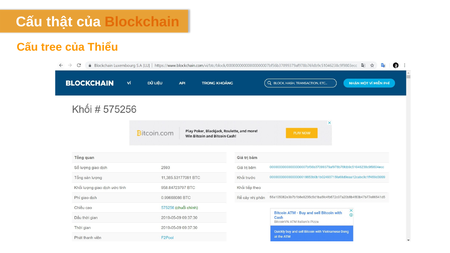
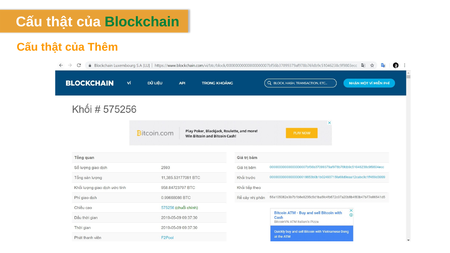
Blockchain colour: orange -> green
tree at (52, 47): tree -> thật
Thiểu: Thiểu -> Thêm
